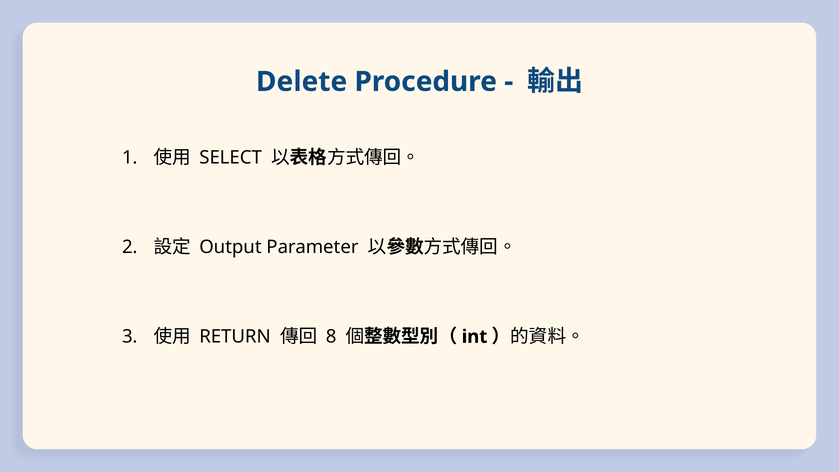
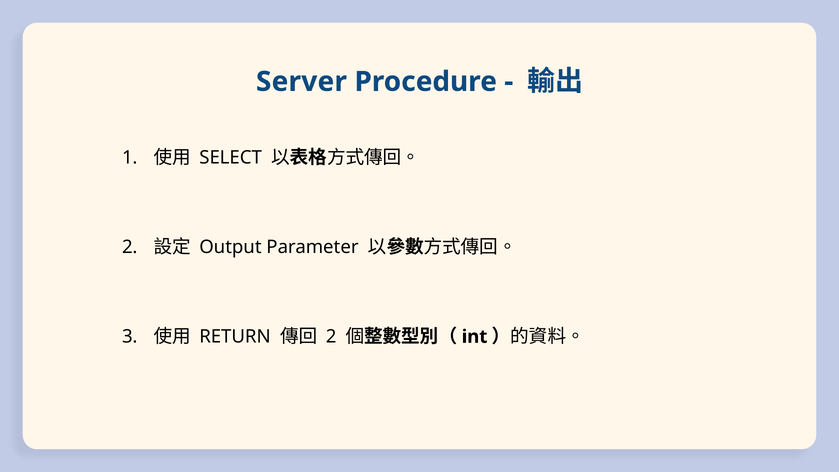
Delete: Delete -> Server
8 at (331, 337): 8 -> 2
